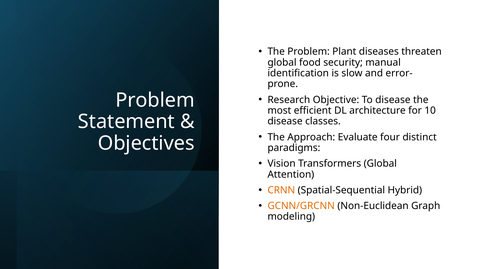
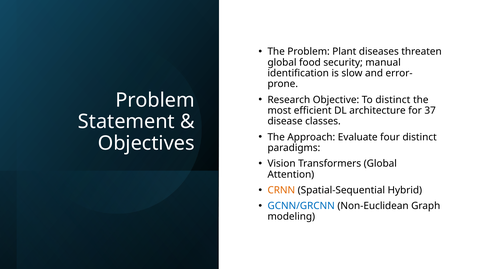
To disease: disease -> distinct
10: 10 -> 37
GCNN/GRCNN colour: orange -> blue
